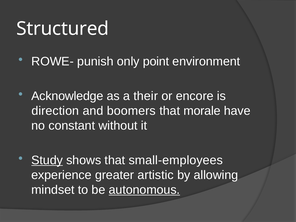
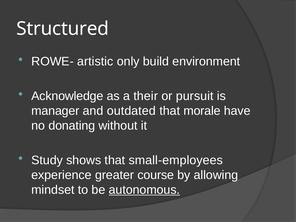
punish: punish -> artistic
point: point -> build
encore: encore -> pursuit
direction: direction -> manager
boomers: boomers -> outdated
constant: constant -> donating
Study underline: present -> none
artistic: artistic -> course
